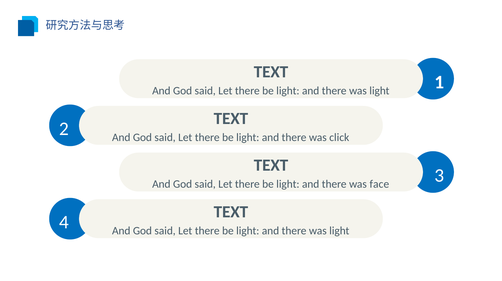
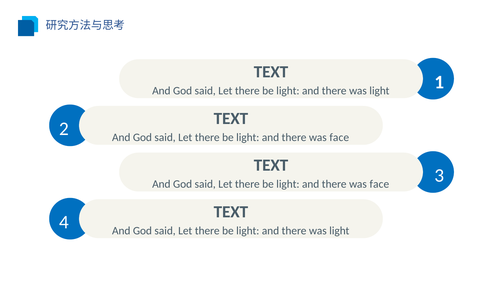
click at (339, 137): click -> face
